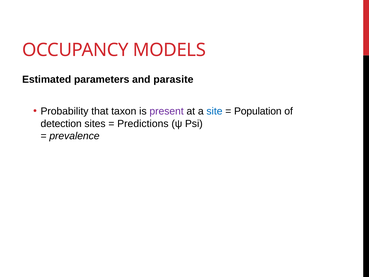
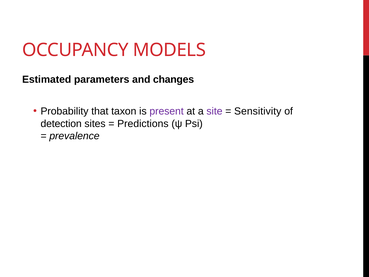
parasite: parasite -> changes
site colour: blue -> purple
Population: Population -> Sensitivity
